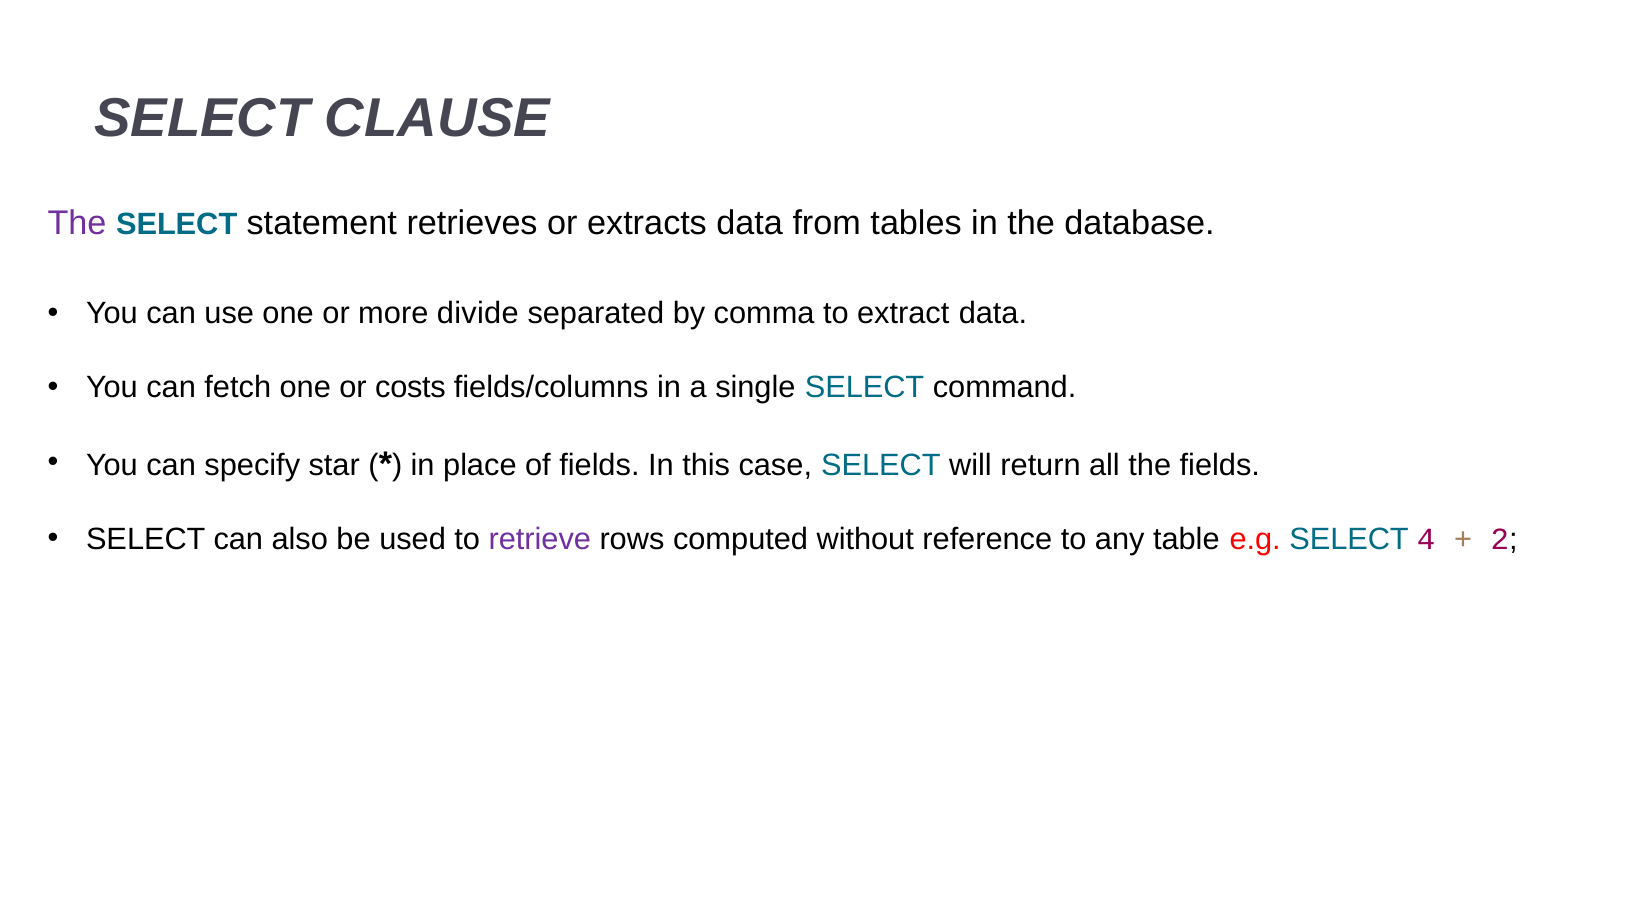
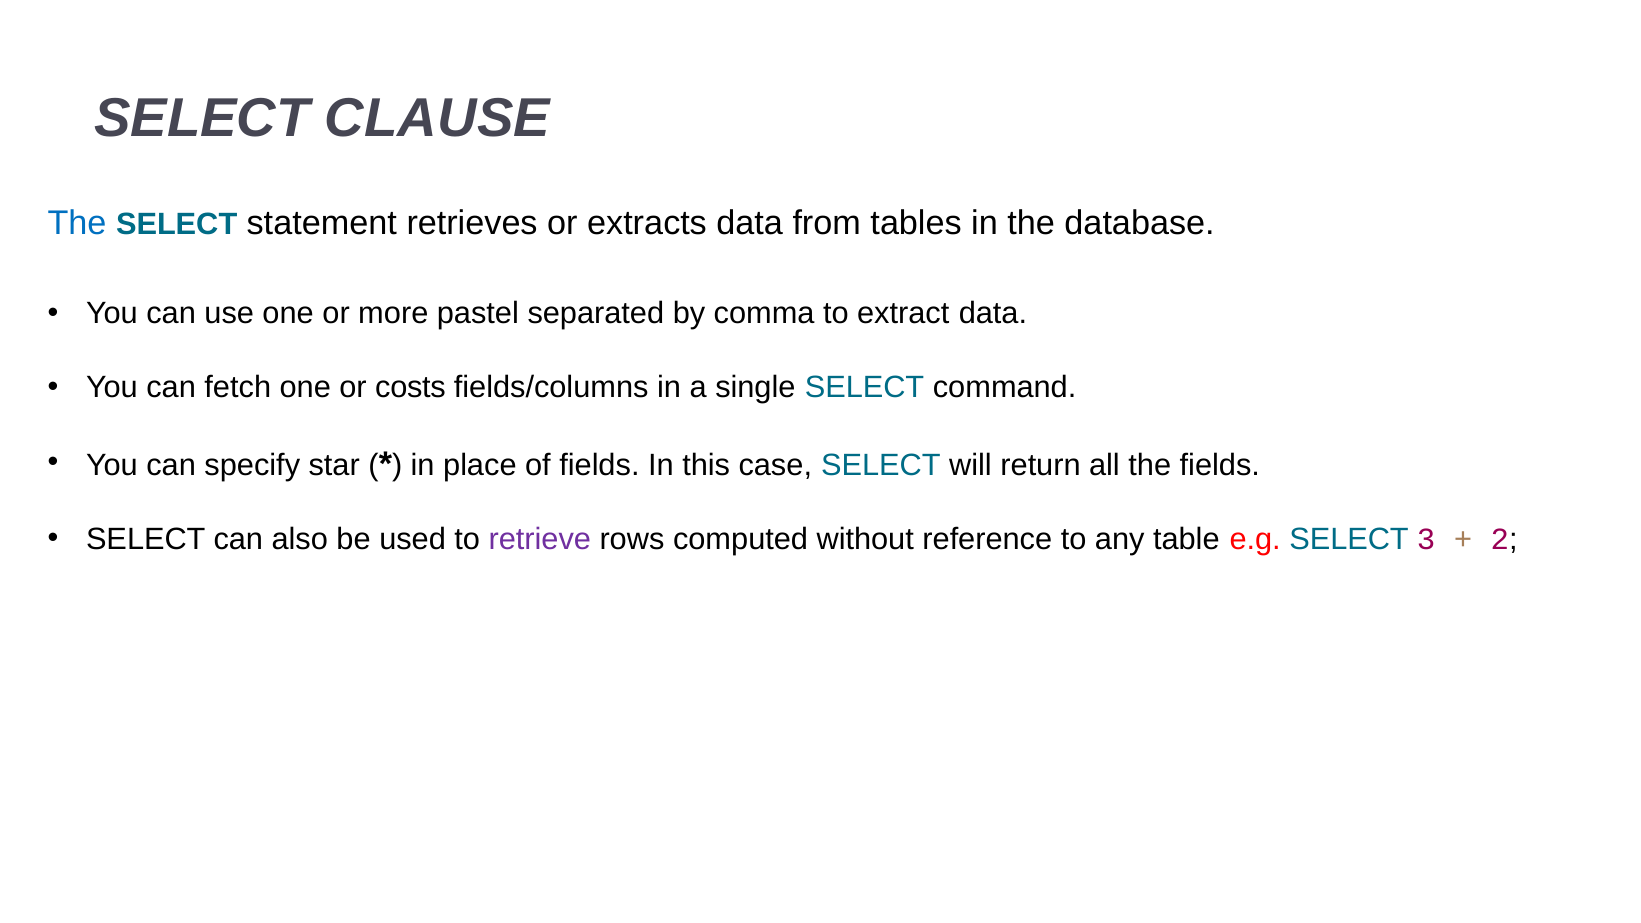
The at (77, 223) colour: purple -> blue
divide: divide -> pastel
4: 4 -> 3
